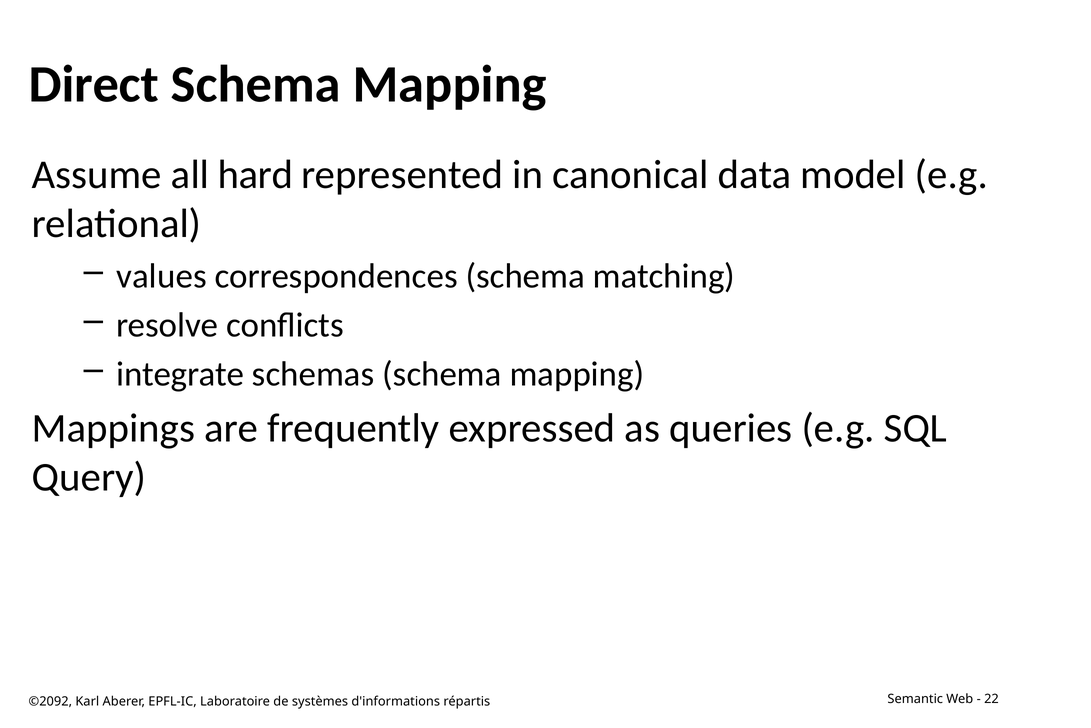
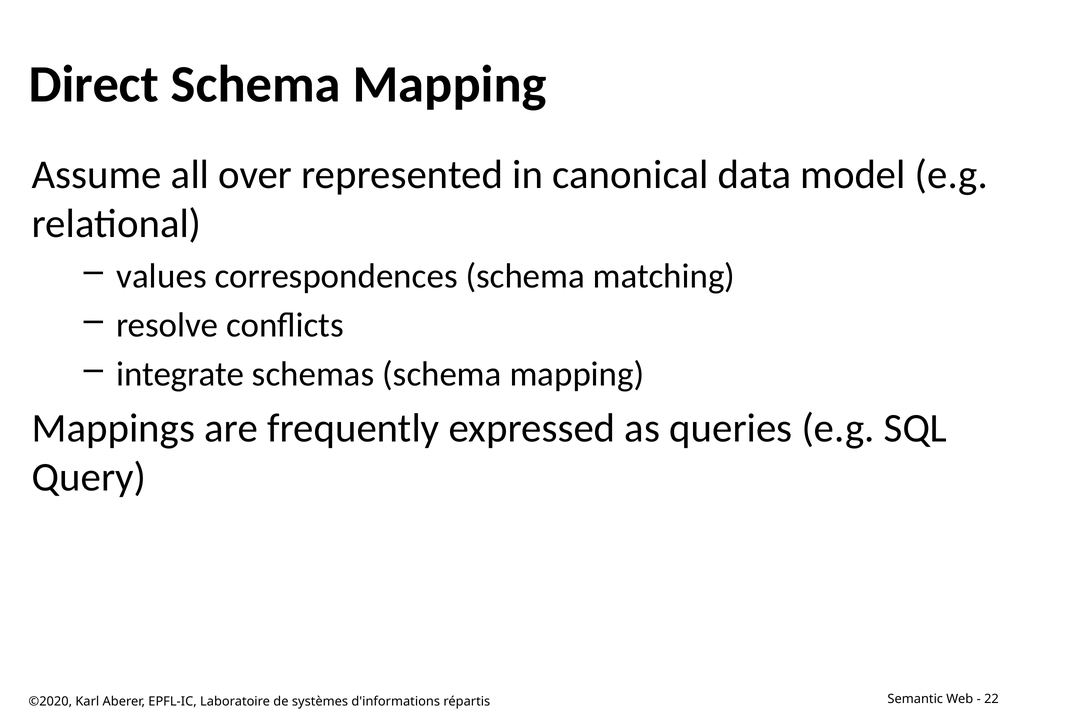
hard: hard -> over
©2092: ©2092 -> ©2020
